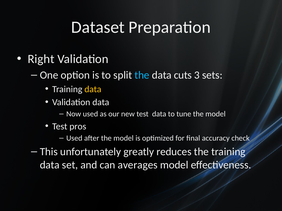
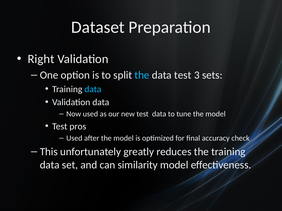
data cuts: cuts -> test
data at (93, 89) colour: yellow -> light blue
averages: averages -> similarity
